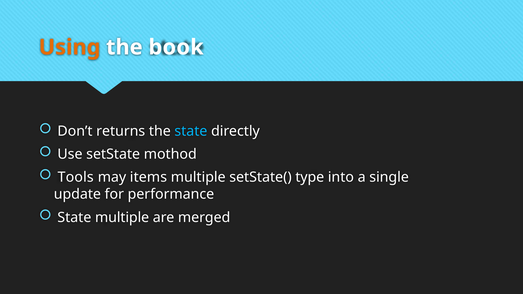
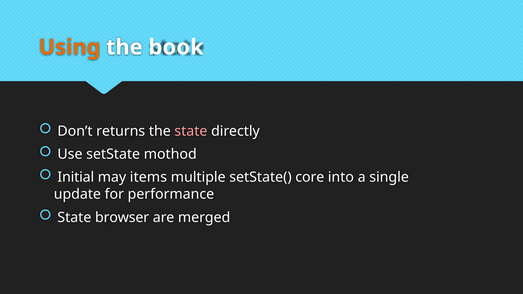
state at (191, 131) colour: light blue -> pink
Tools: Tools -> Initial
type: type -> core
State multiple: multiple -> browser
